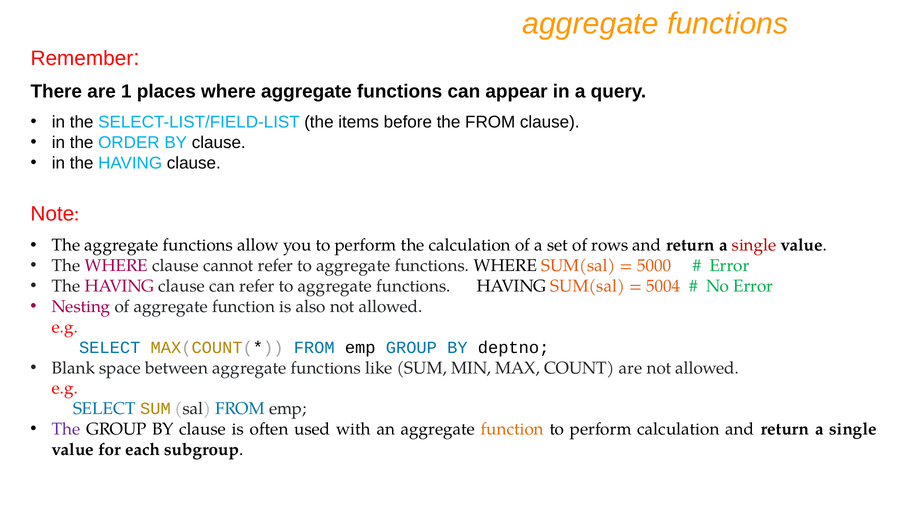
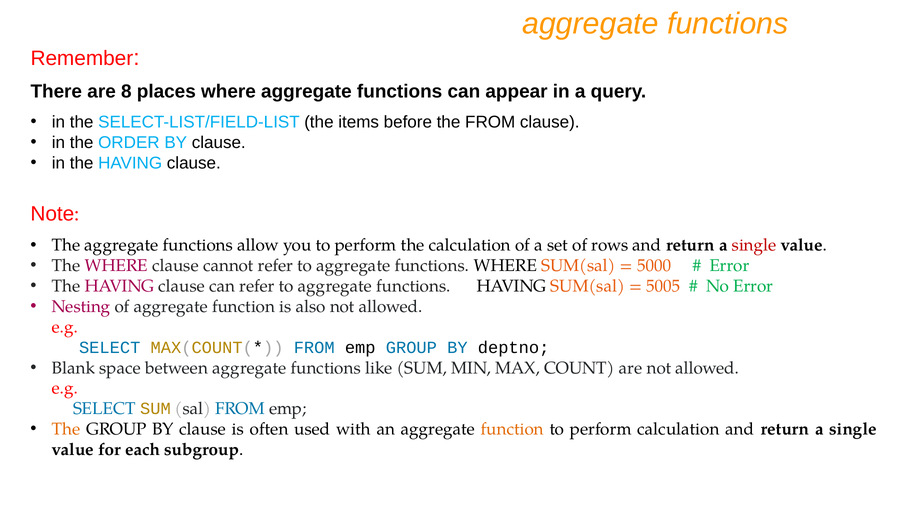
1: 1 -> 8
5004: 5004 -> 5005
The at (66, 430) colour: purple -> orange
